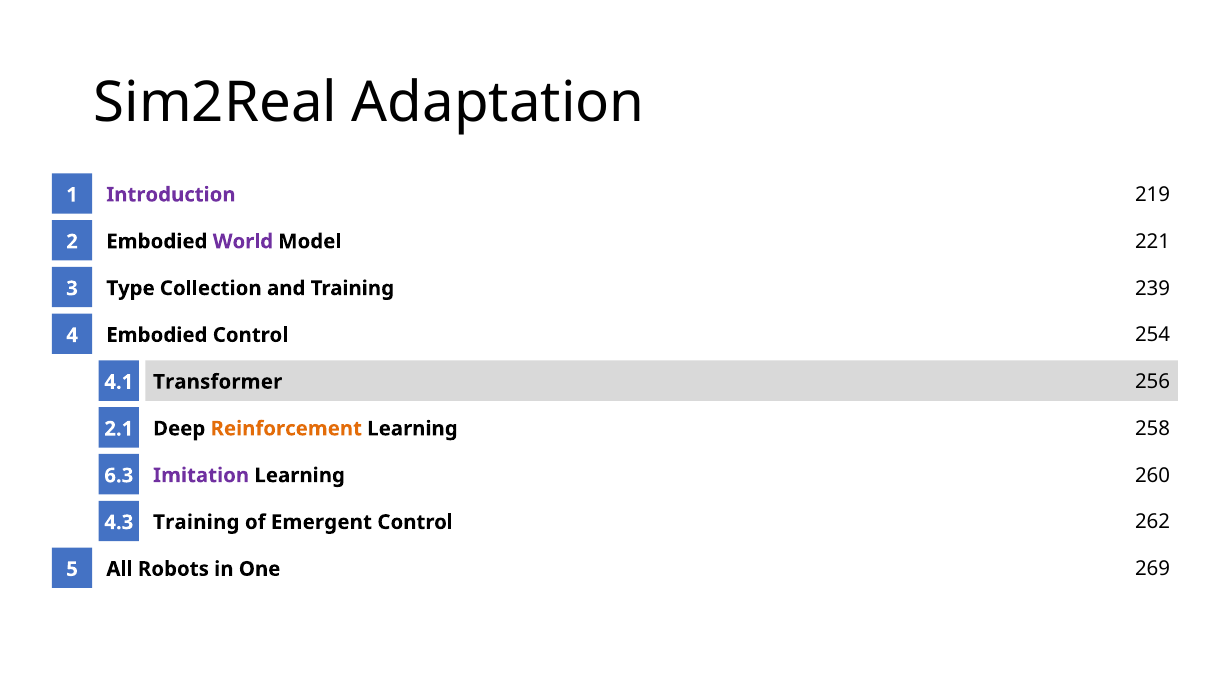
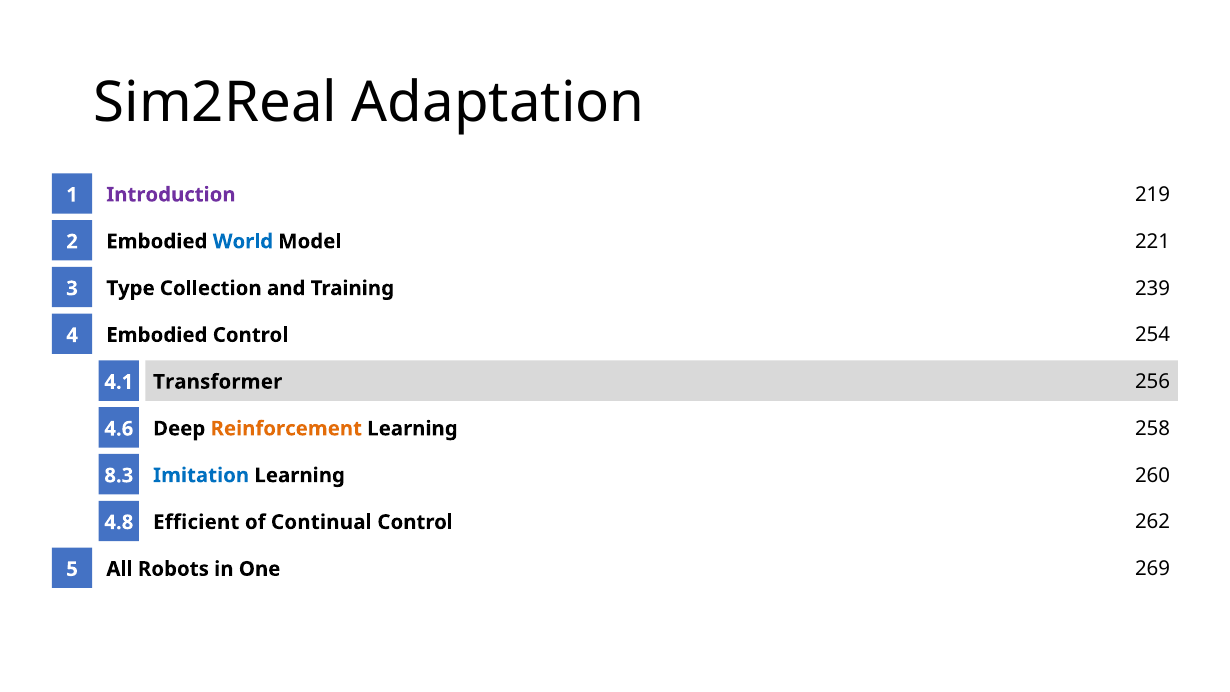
World colour: purple -> blue
2.1: 2.1 -> 4.6
Imitation colour: purple -> blue
6.3: 6.3 -> 8.3
Training at (196, 522): Training -> Efficient
Emergent: Emergent -> Continual
4.3: 4.3 -> 4.8
